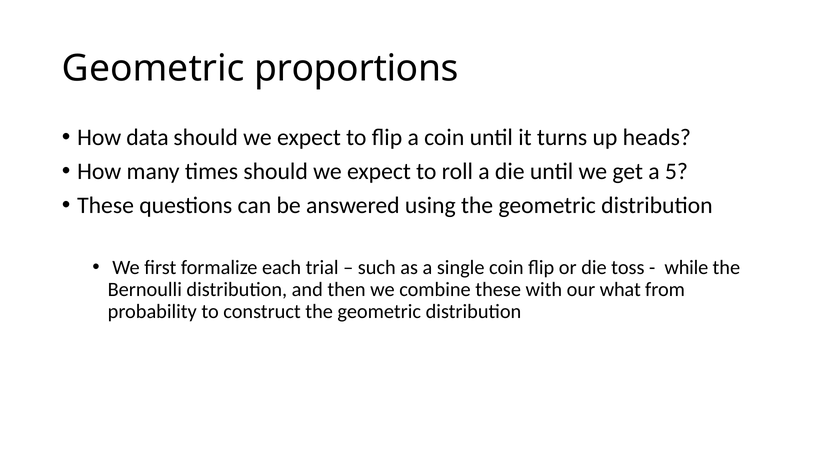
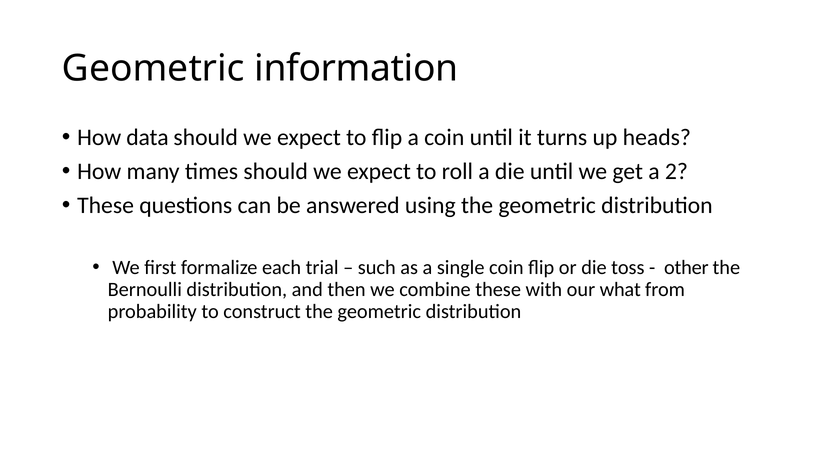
proportions: proportions -> information
5: 5 -> 2
while: while -> other
